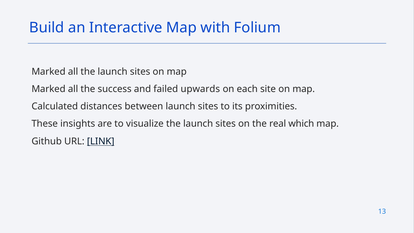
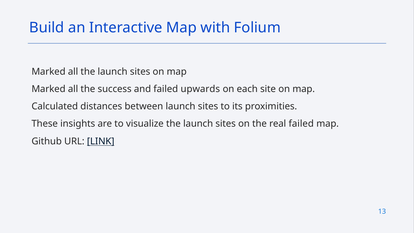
real which: which -> failed
